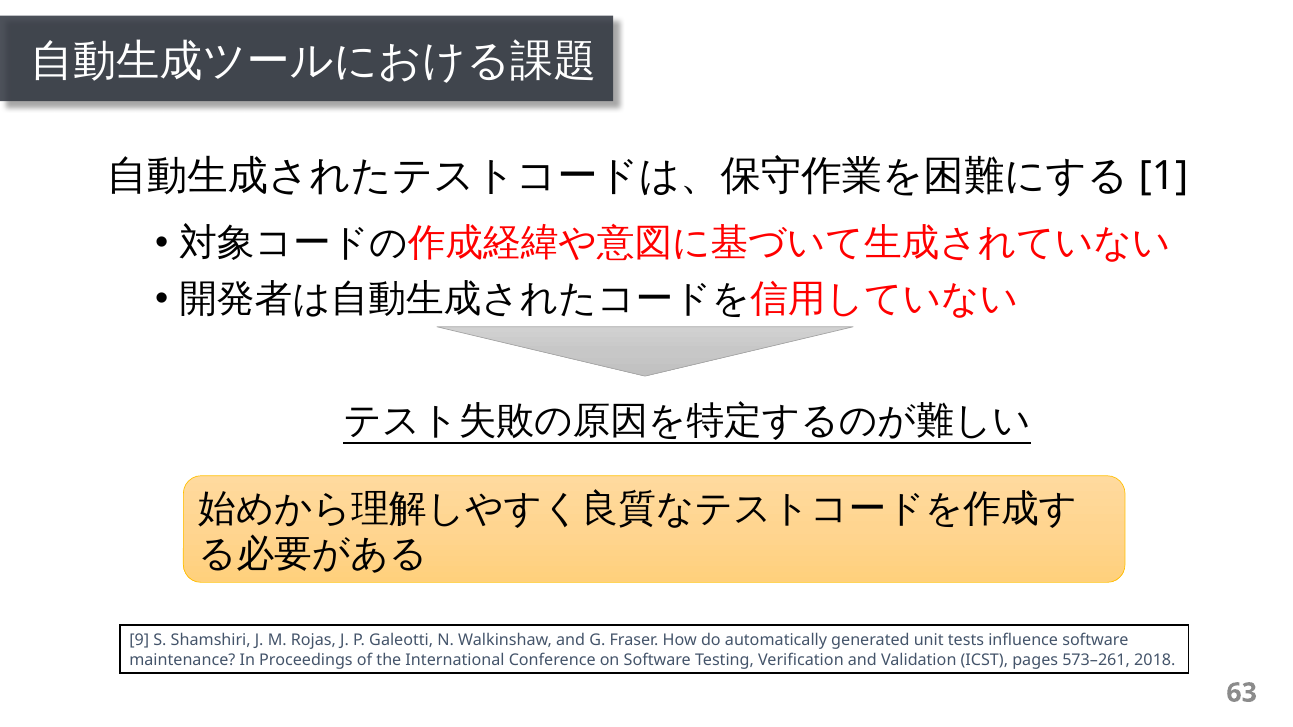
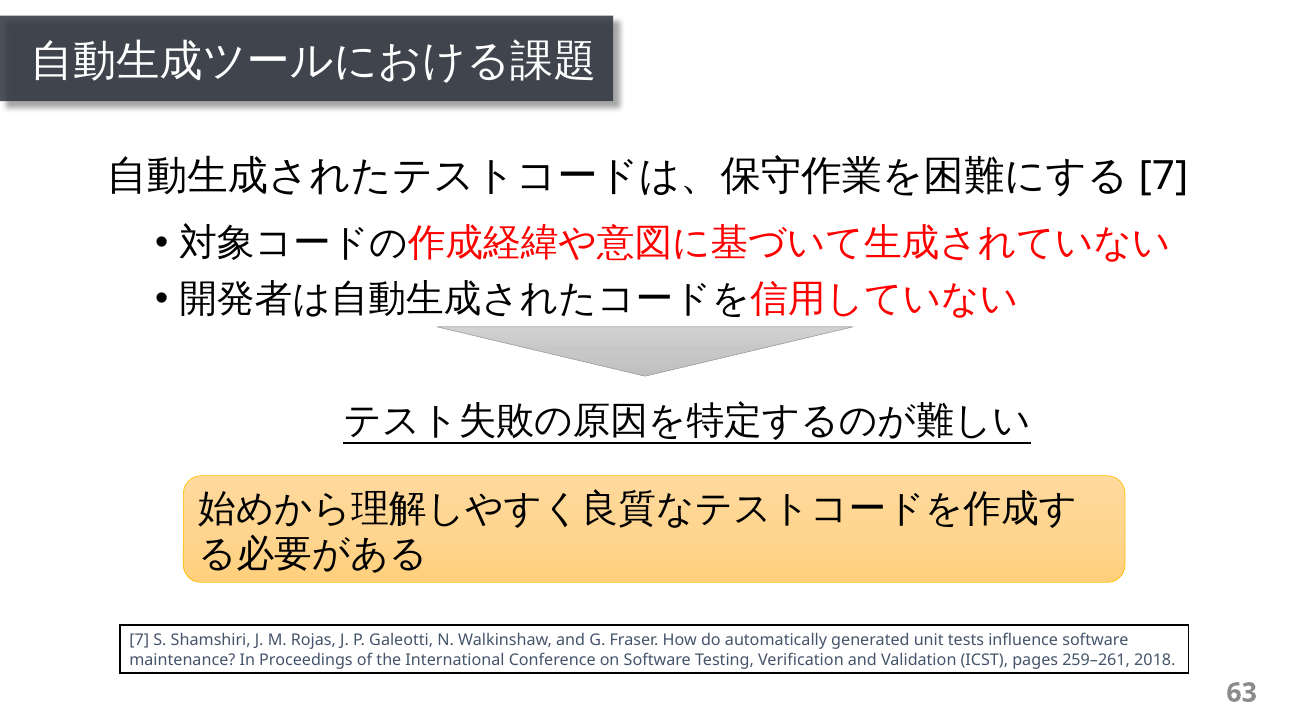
1 at (1164, 176): 1 -> 7
9 at (139, 641): 9 -> 7
573–261: 573–261 -> 259–261
